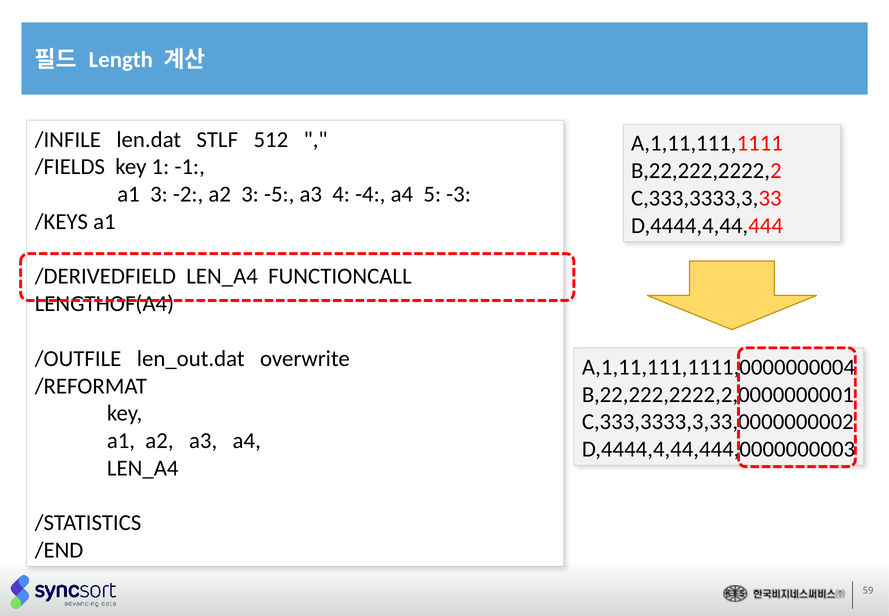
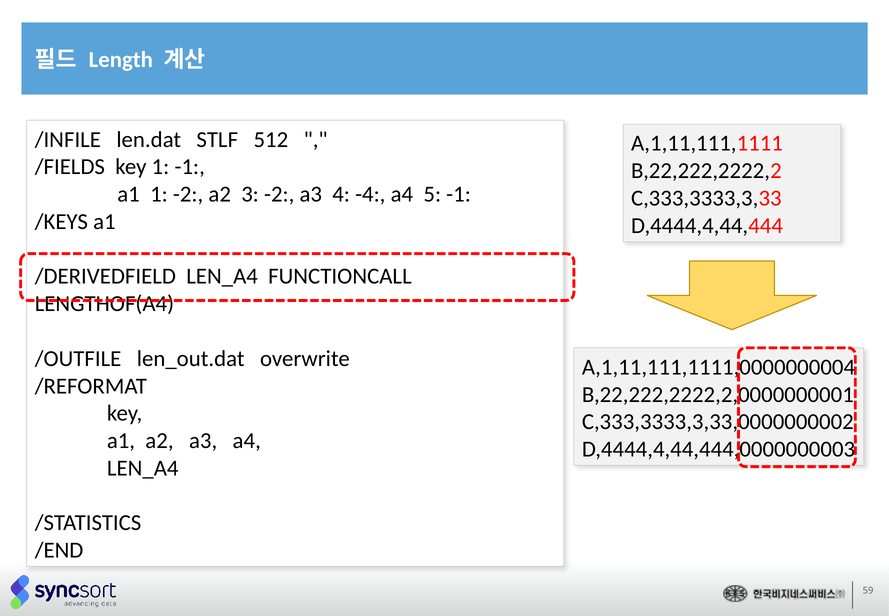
a1 3: 3 -> 1
3 -5: -5 -> -2
5 -3: -3 -> -1
